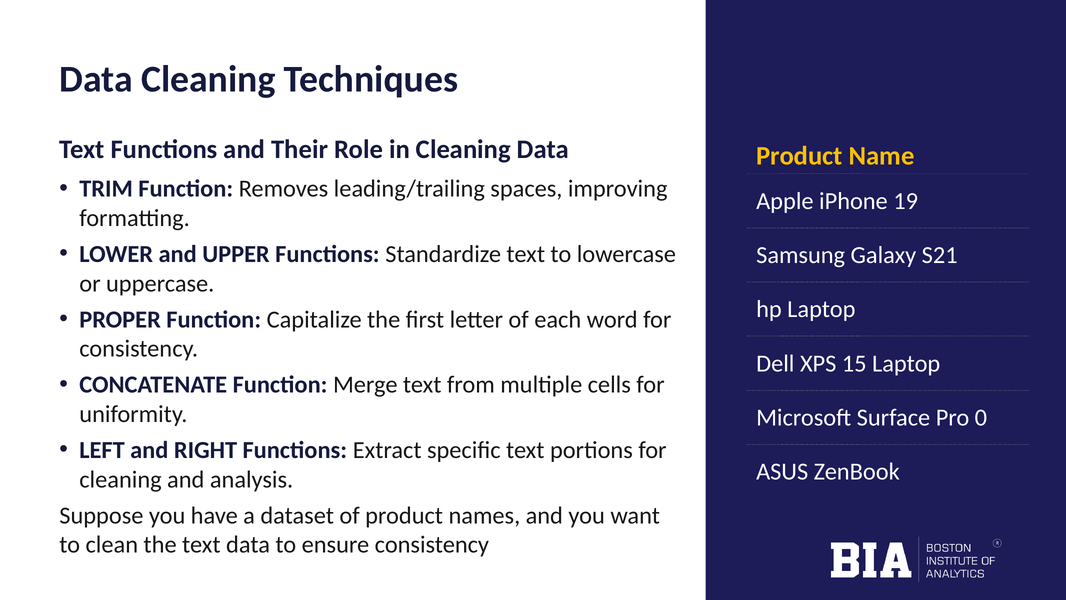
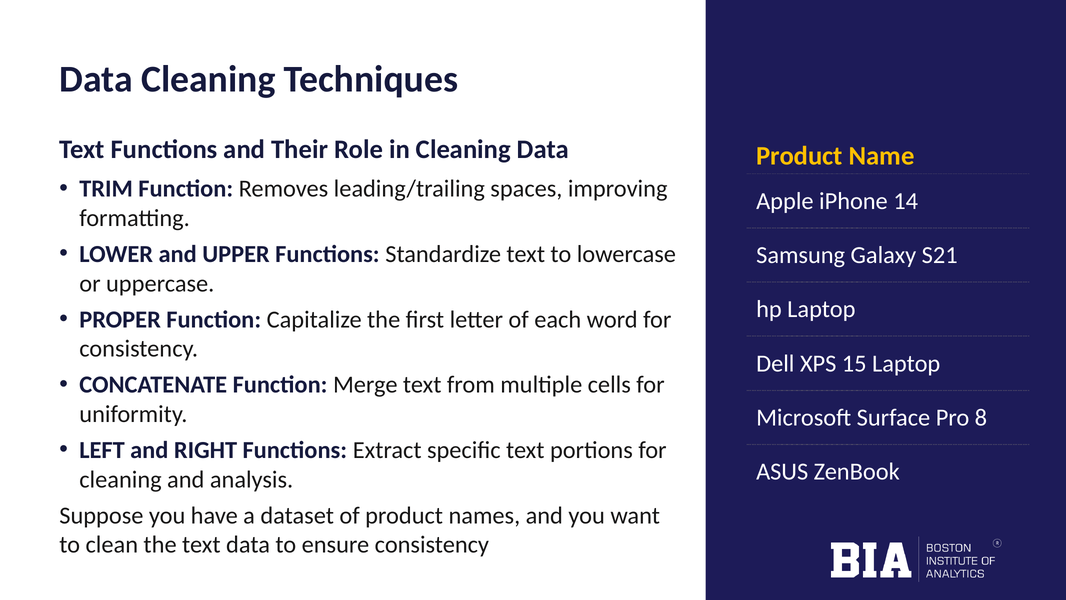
19: 19 -> 14
0: 0 -> 8
